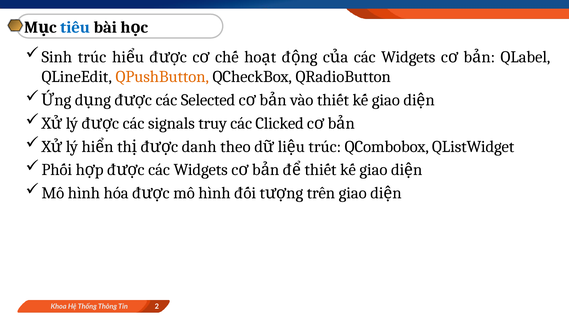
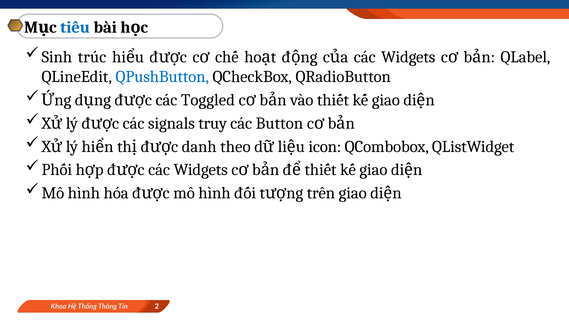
QPushButton colour: orange -> blue
Selected: Selected -> Toggled
Clicked: Clicked -> Button
trúc at (325, 147): trúc -> icon
